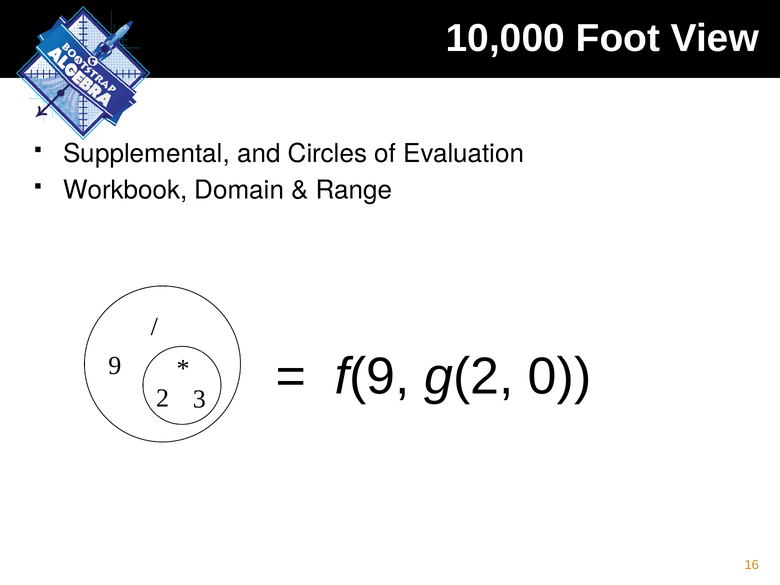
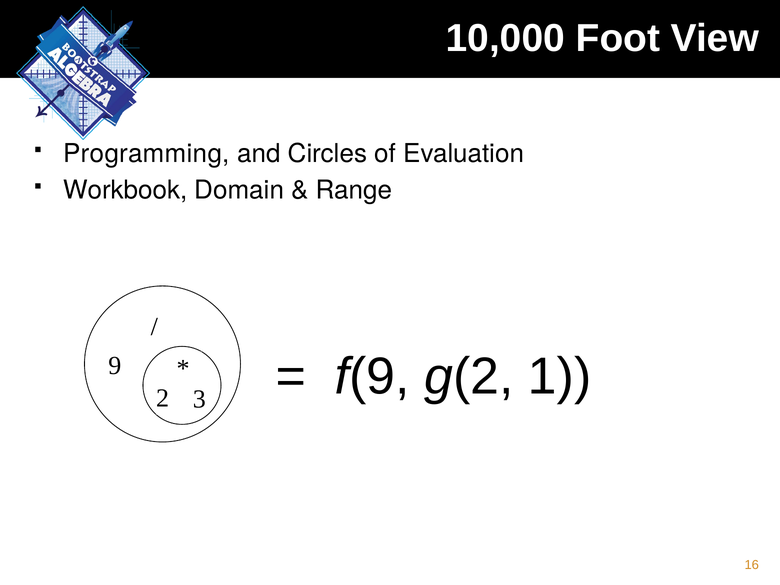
Supplemental: Supplemental -> Programming
0: 0 -> 1
